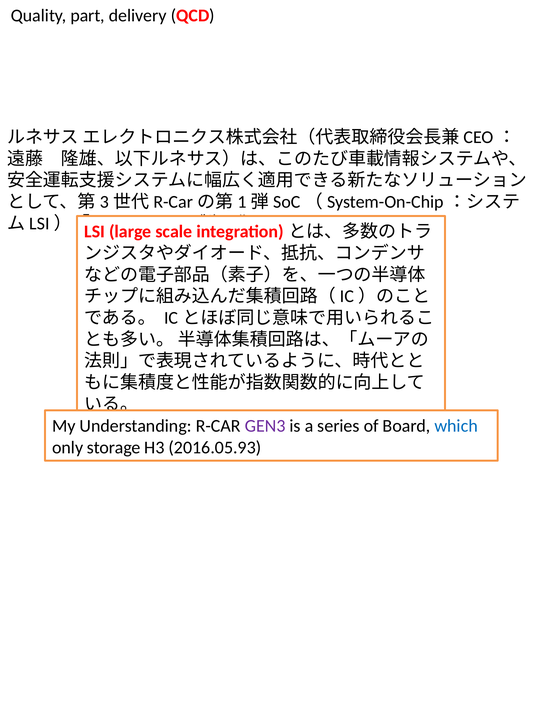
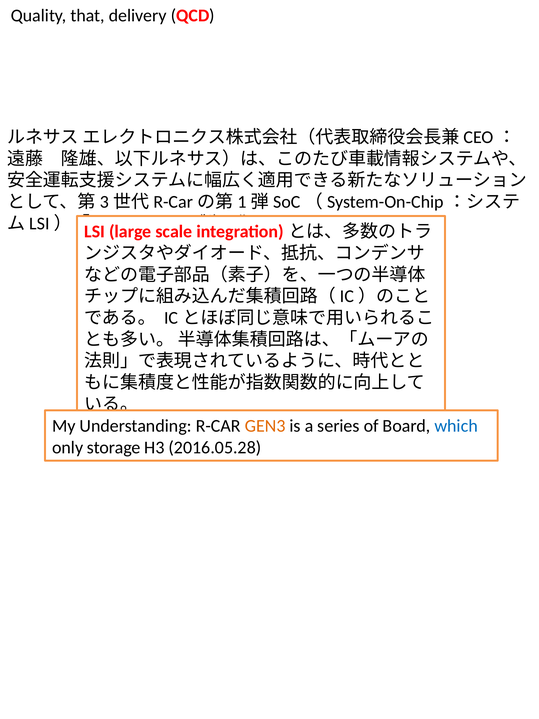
part: part -> that
GEN3 colour: purple -> orange
2016.05.93: 2016.05.93 -> 2016.05.28
